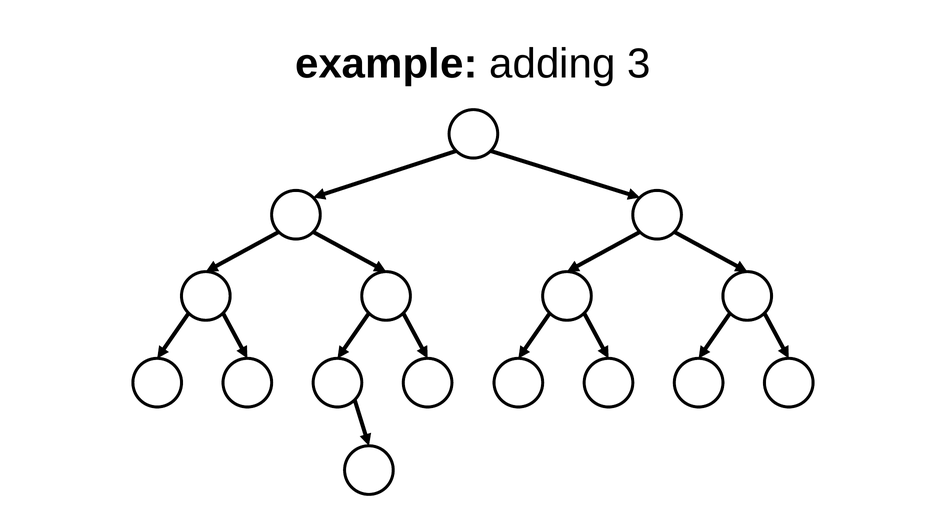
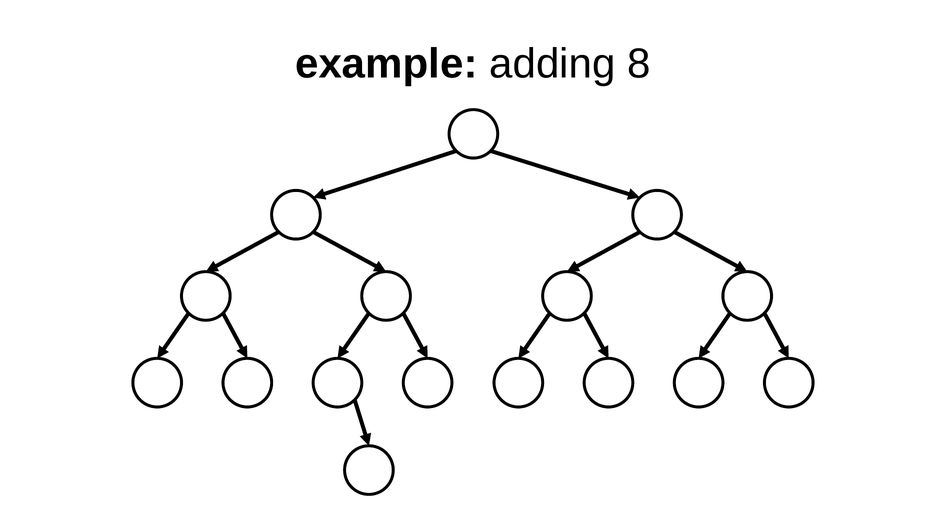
adding 3: 3 -> 8
